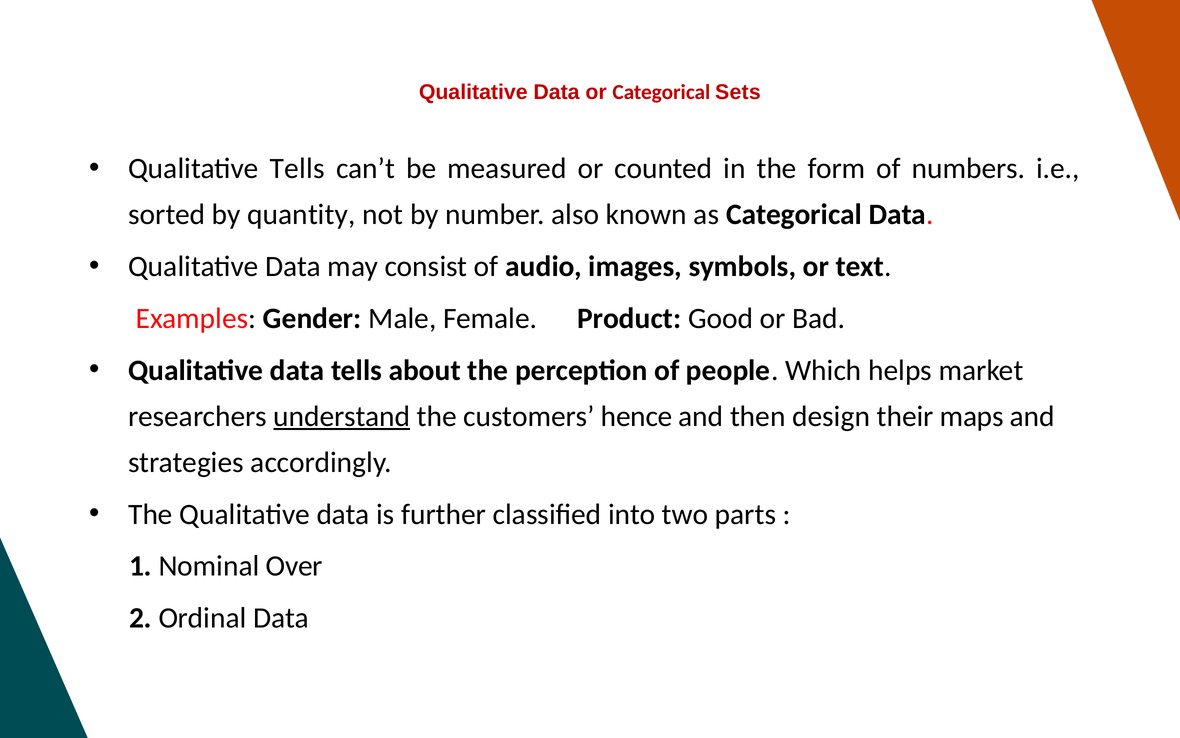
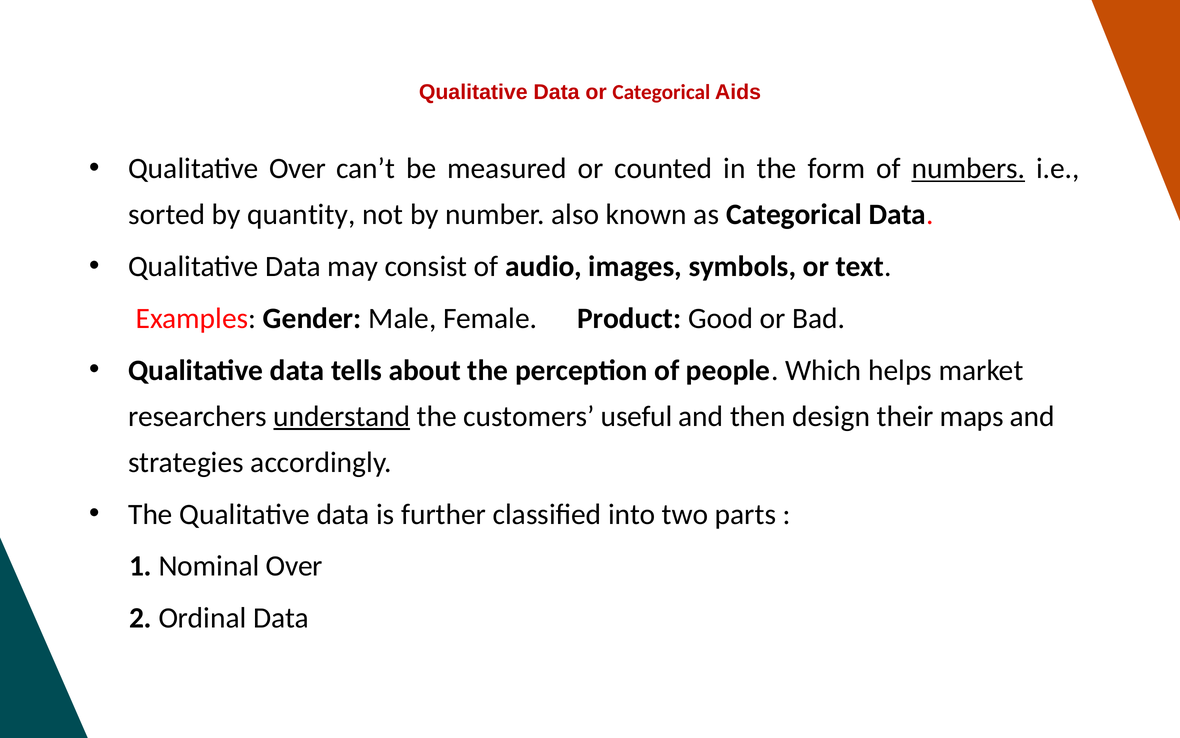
Sets: Sets -> Aids
Qualitative Tells: Tells -> Over
numbers underline: none -> present
hence: hence -> useful
